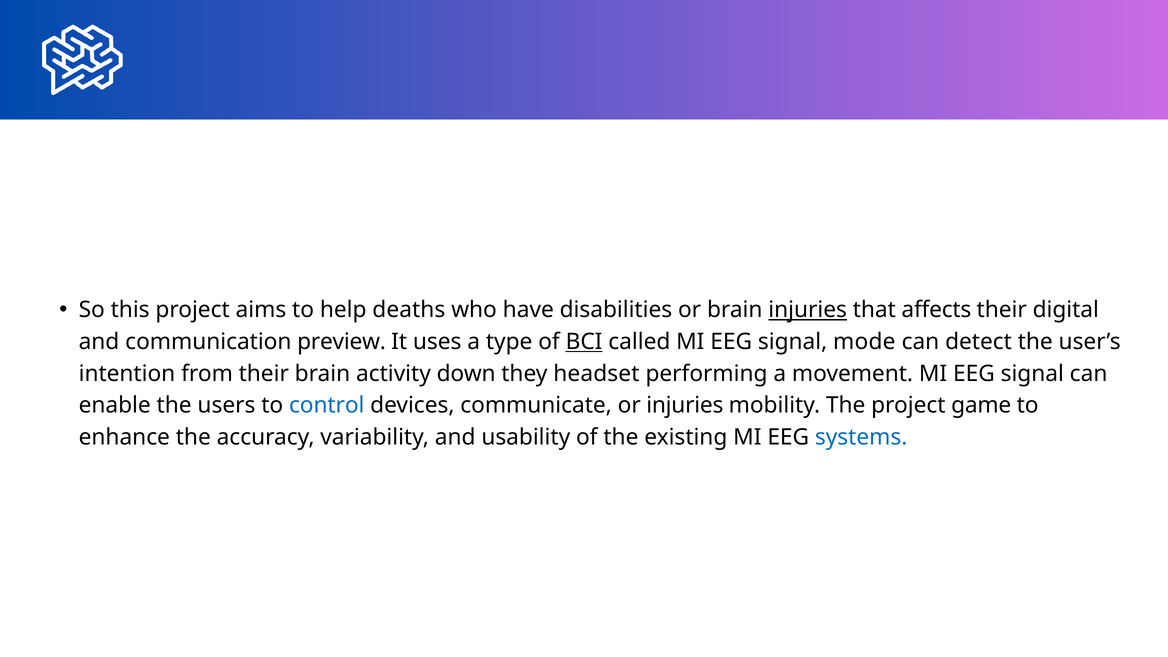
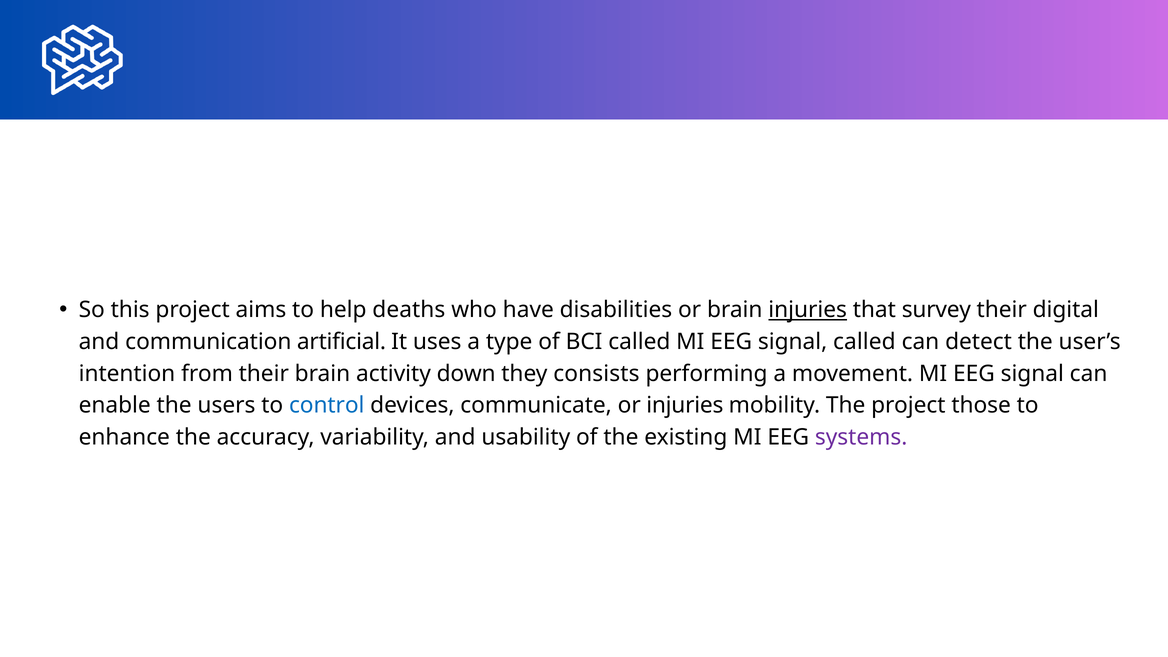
affects: affects -> survey
preview: preview -> artificial
BCI underline: present -> none
signal mode: mode -> called
headset: headset -> consists
game: game -> those
systems colour: blue -> purple
